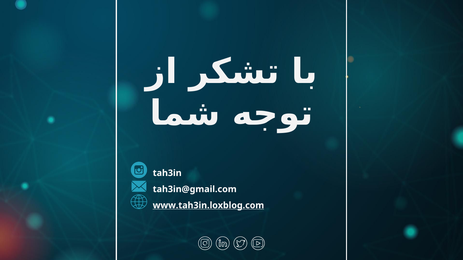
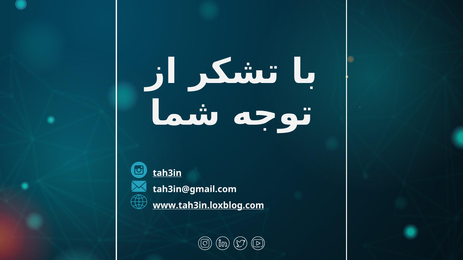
tah3in underline: none -> present
